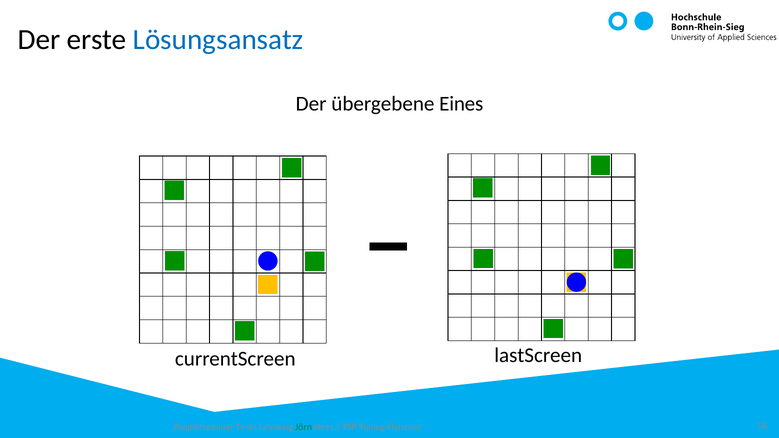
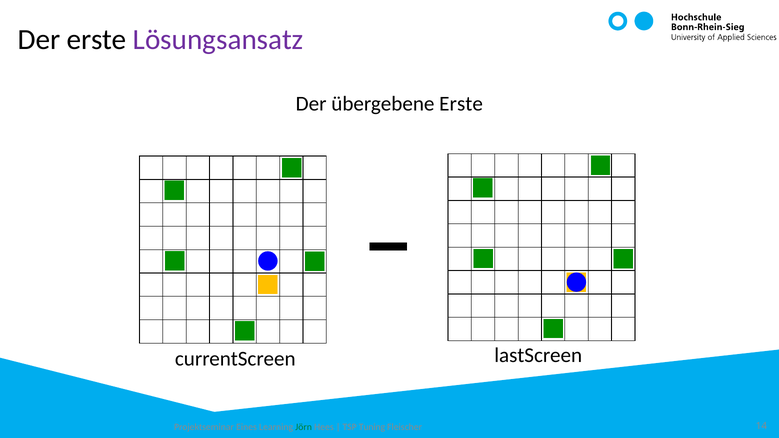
Lösungsansatz colour: blue -> purple
übergebene Eines: Eines -> Erste
Tests: Tests -> Eines
16: 16 -> 14
